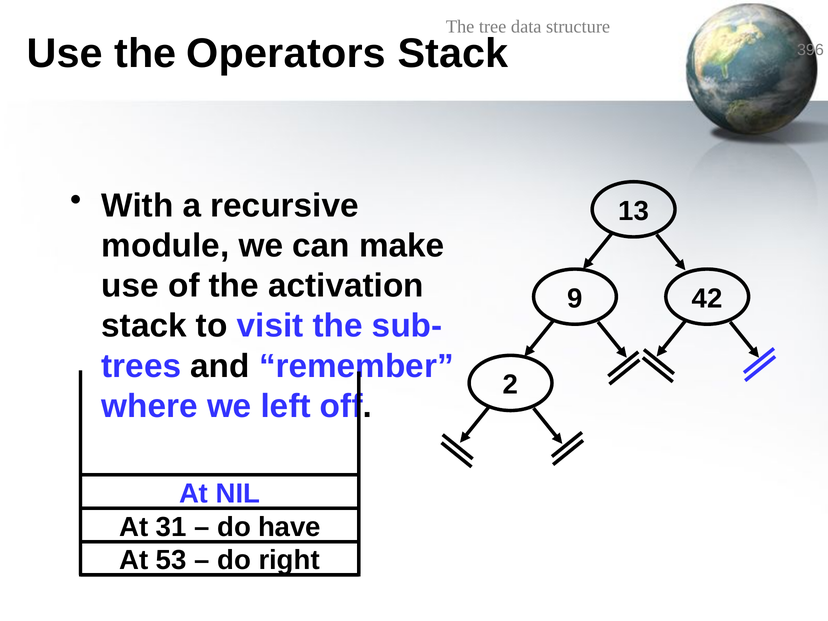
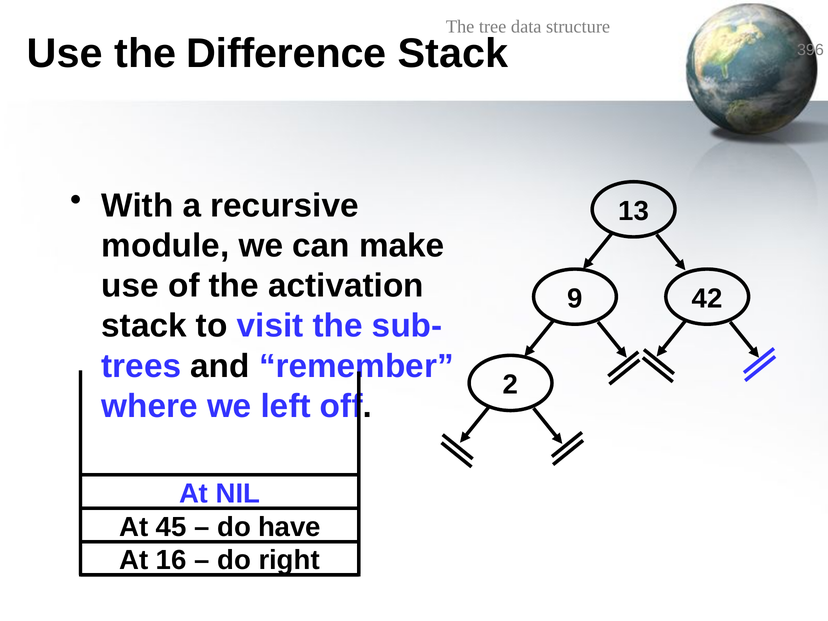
Operators: Operators -> Difference
31: 31 -> 45
53: 53 -> 16
